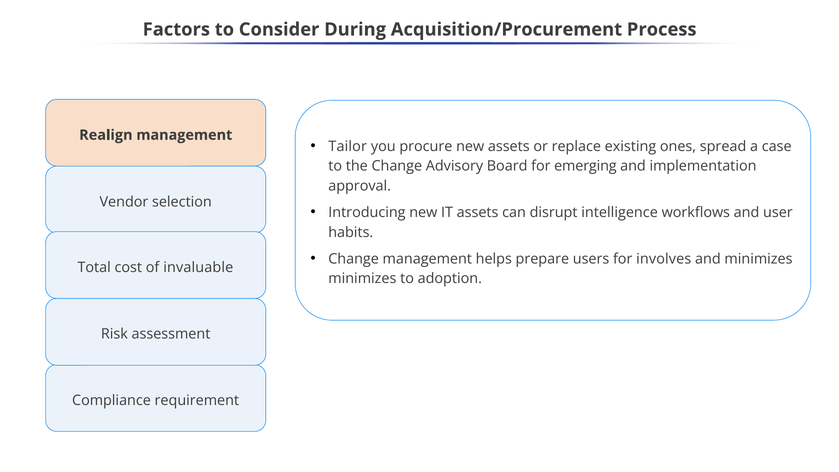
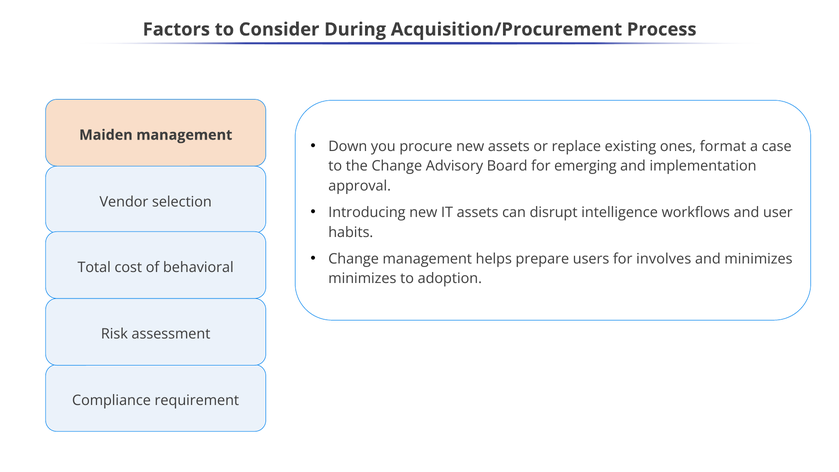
Realign: Realign -> Maiden
Tailor: Tailor -> Down
spread: spread -> format
invaluable: invaluable -> behavioral
